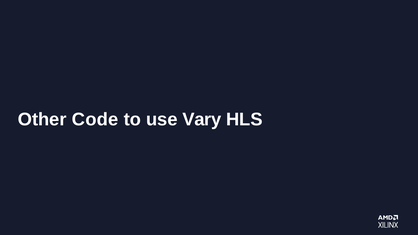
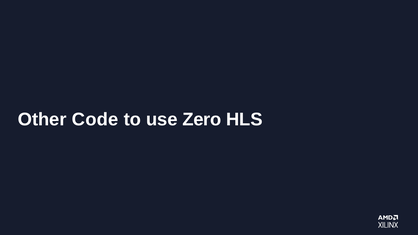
Vary: Vary -> Zero
